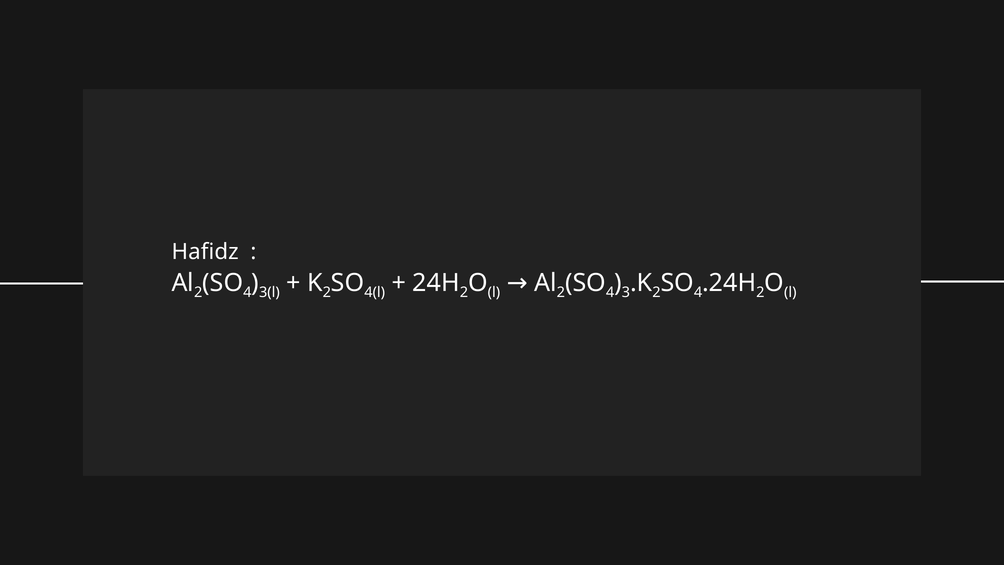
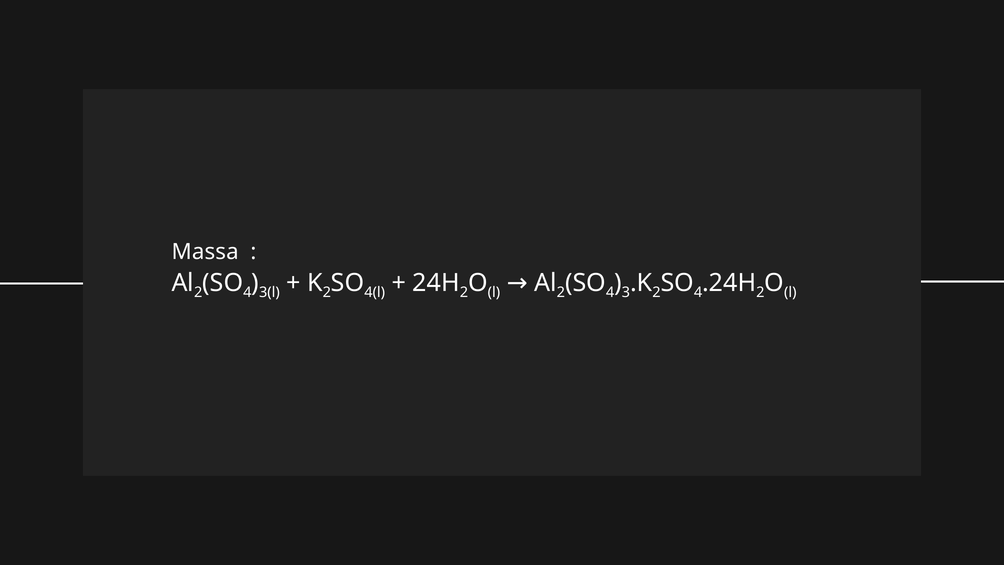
Hafidz: Hafidz -> Massa
